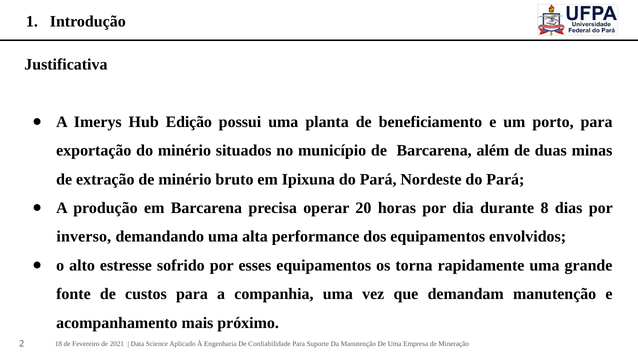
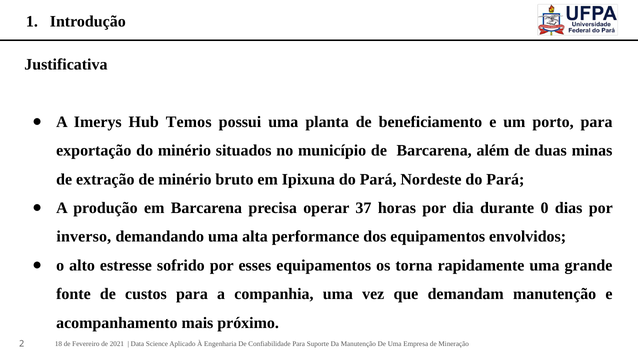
Edição: Edição -> Temos
20: 20 -> 37
8: 8 -> 0
